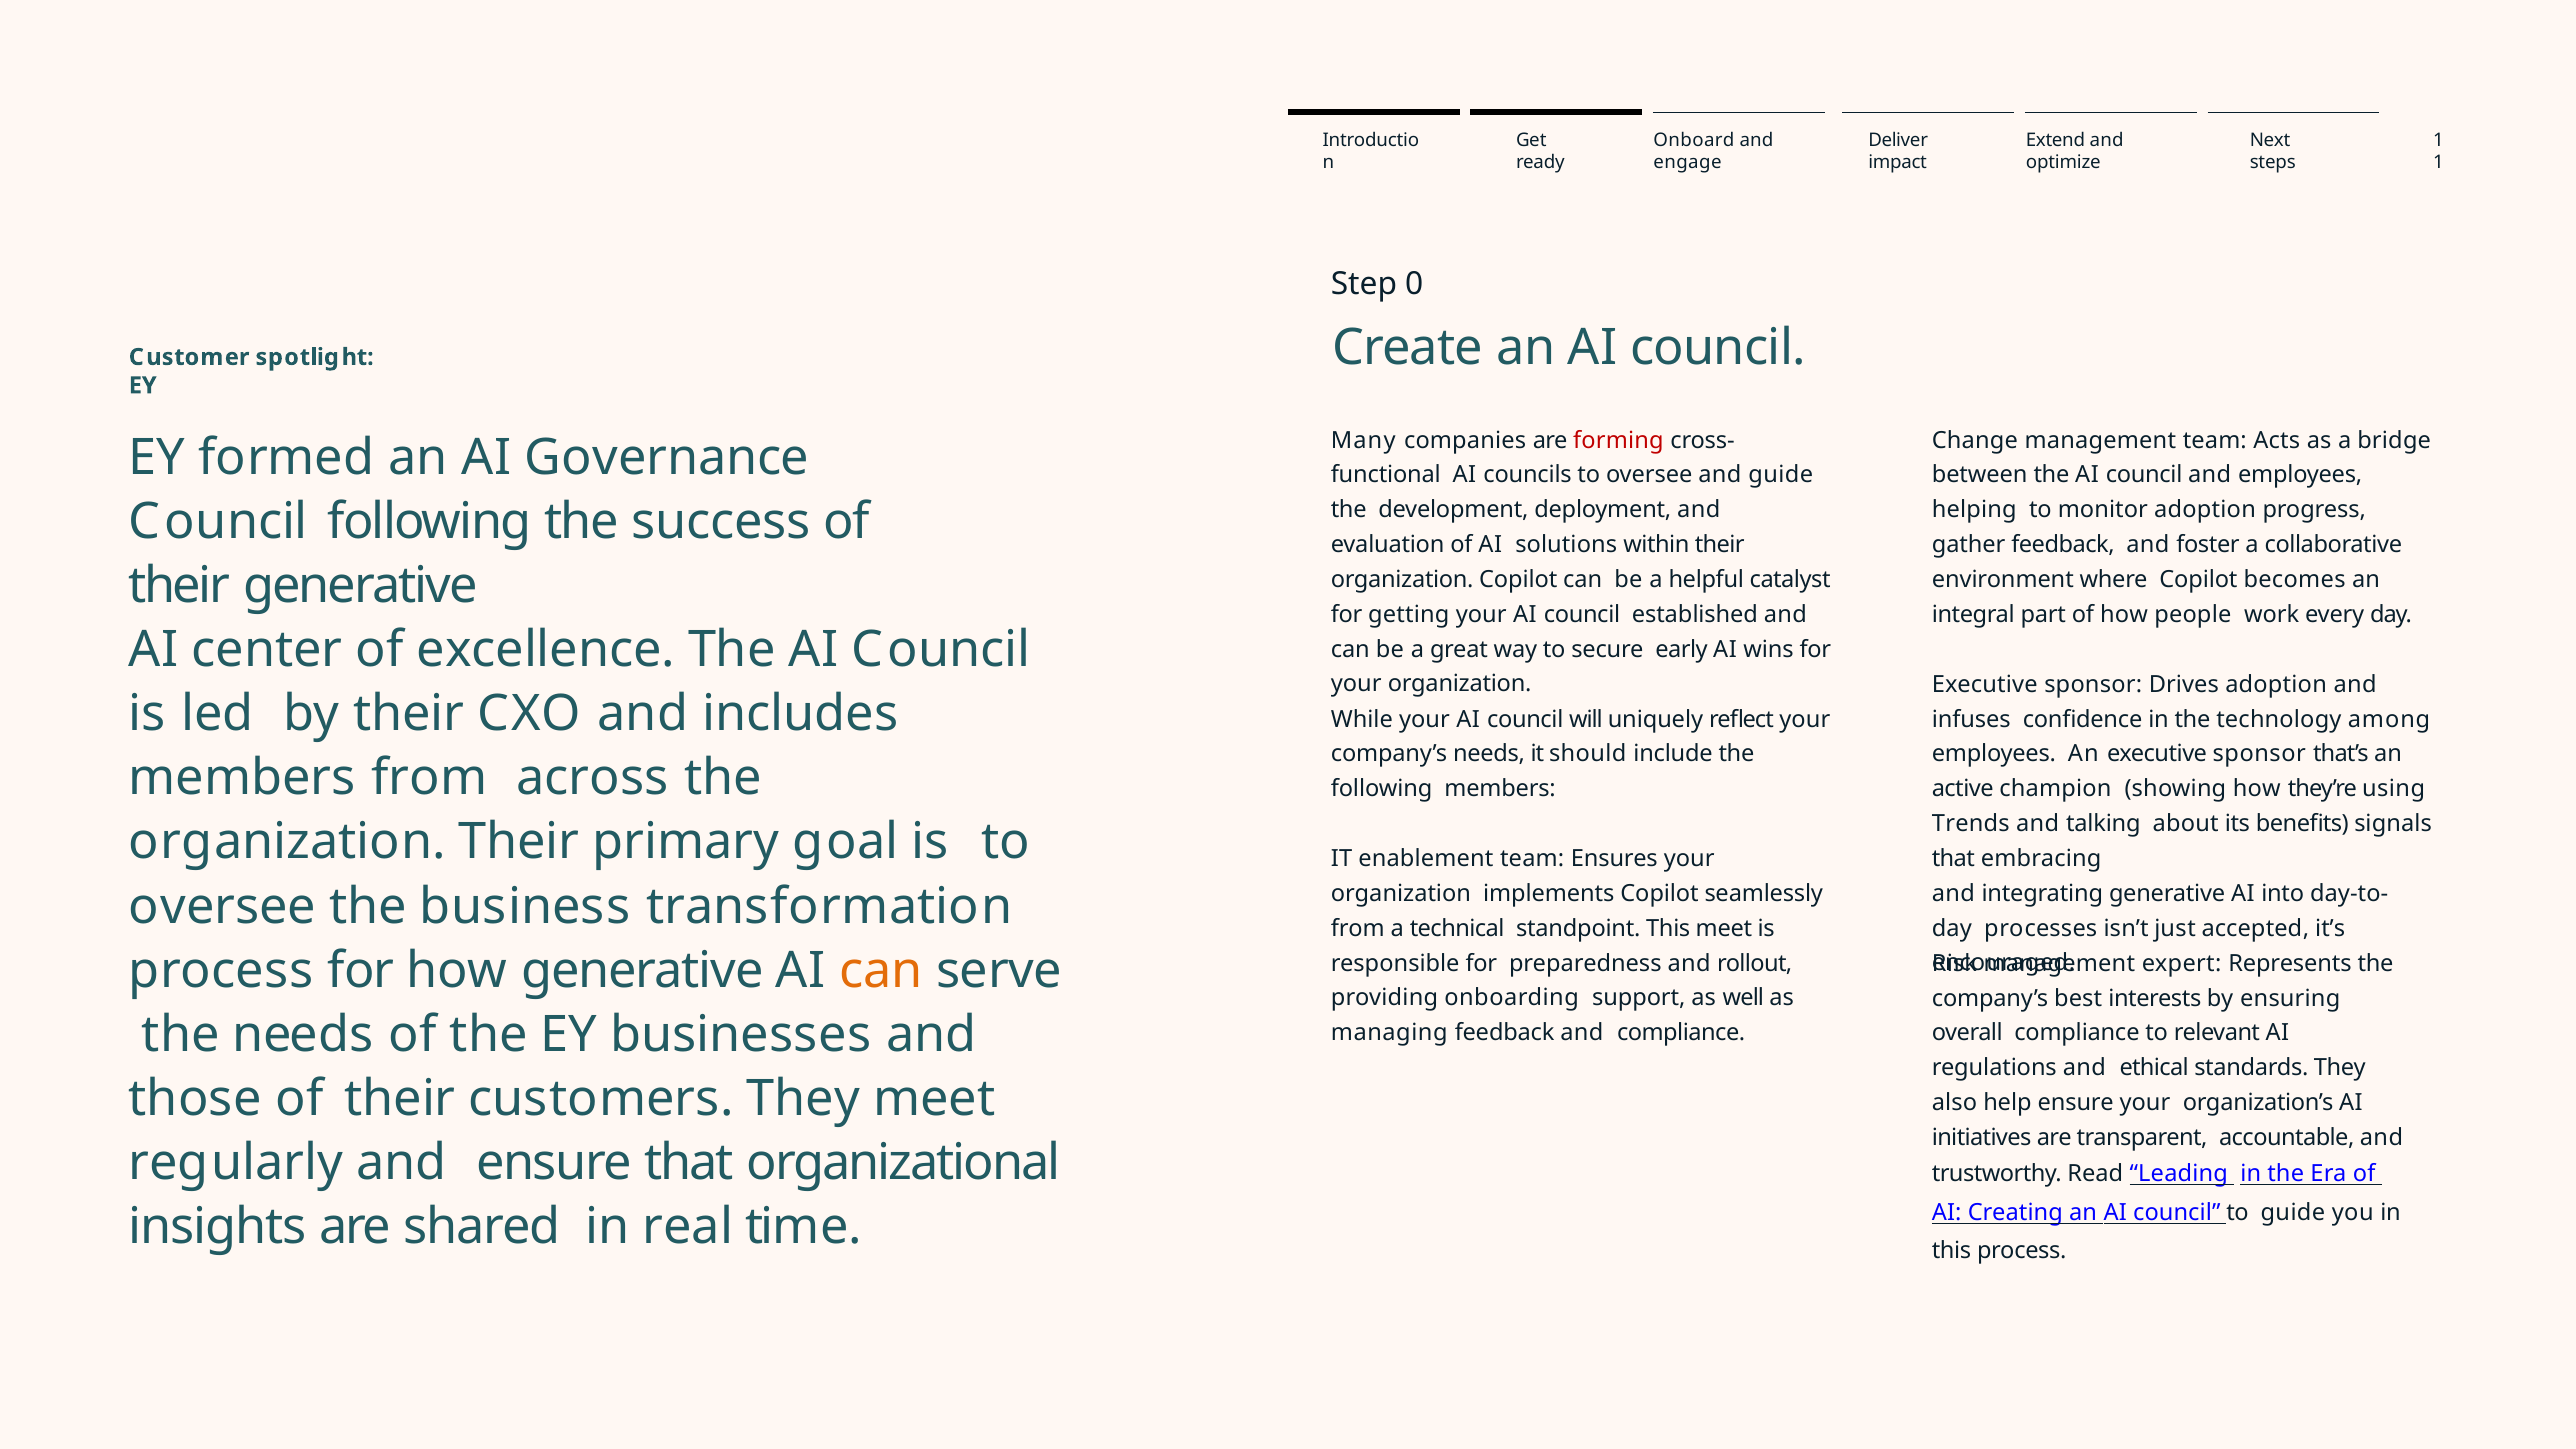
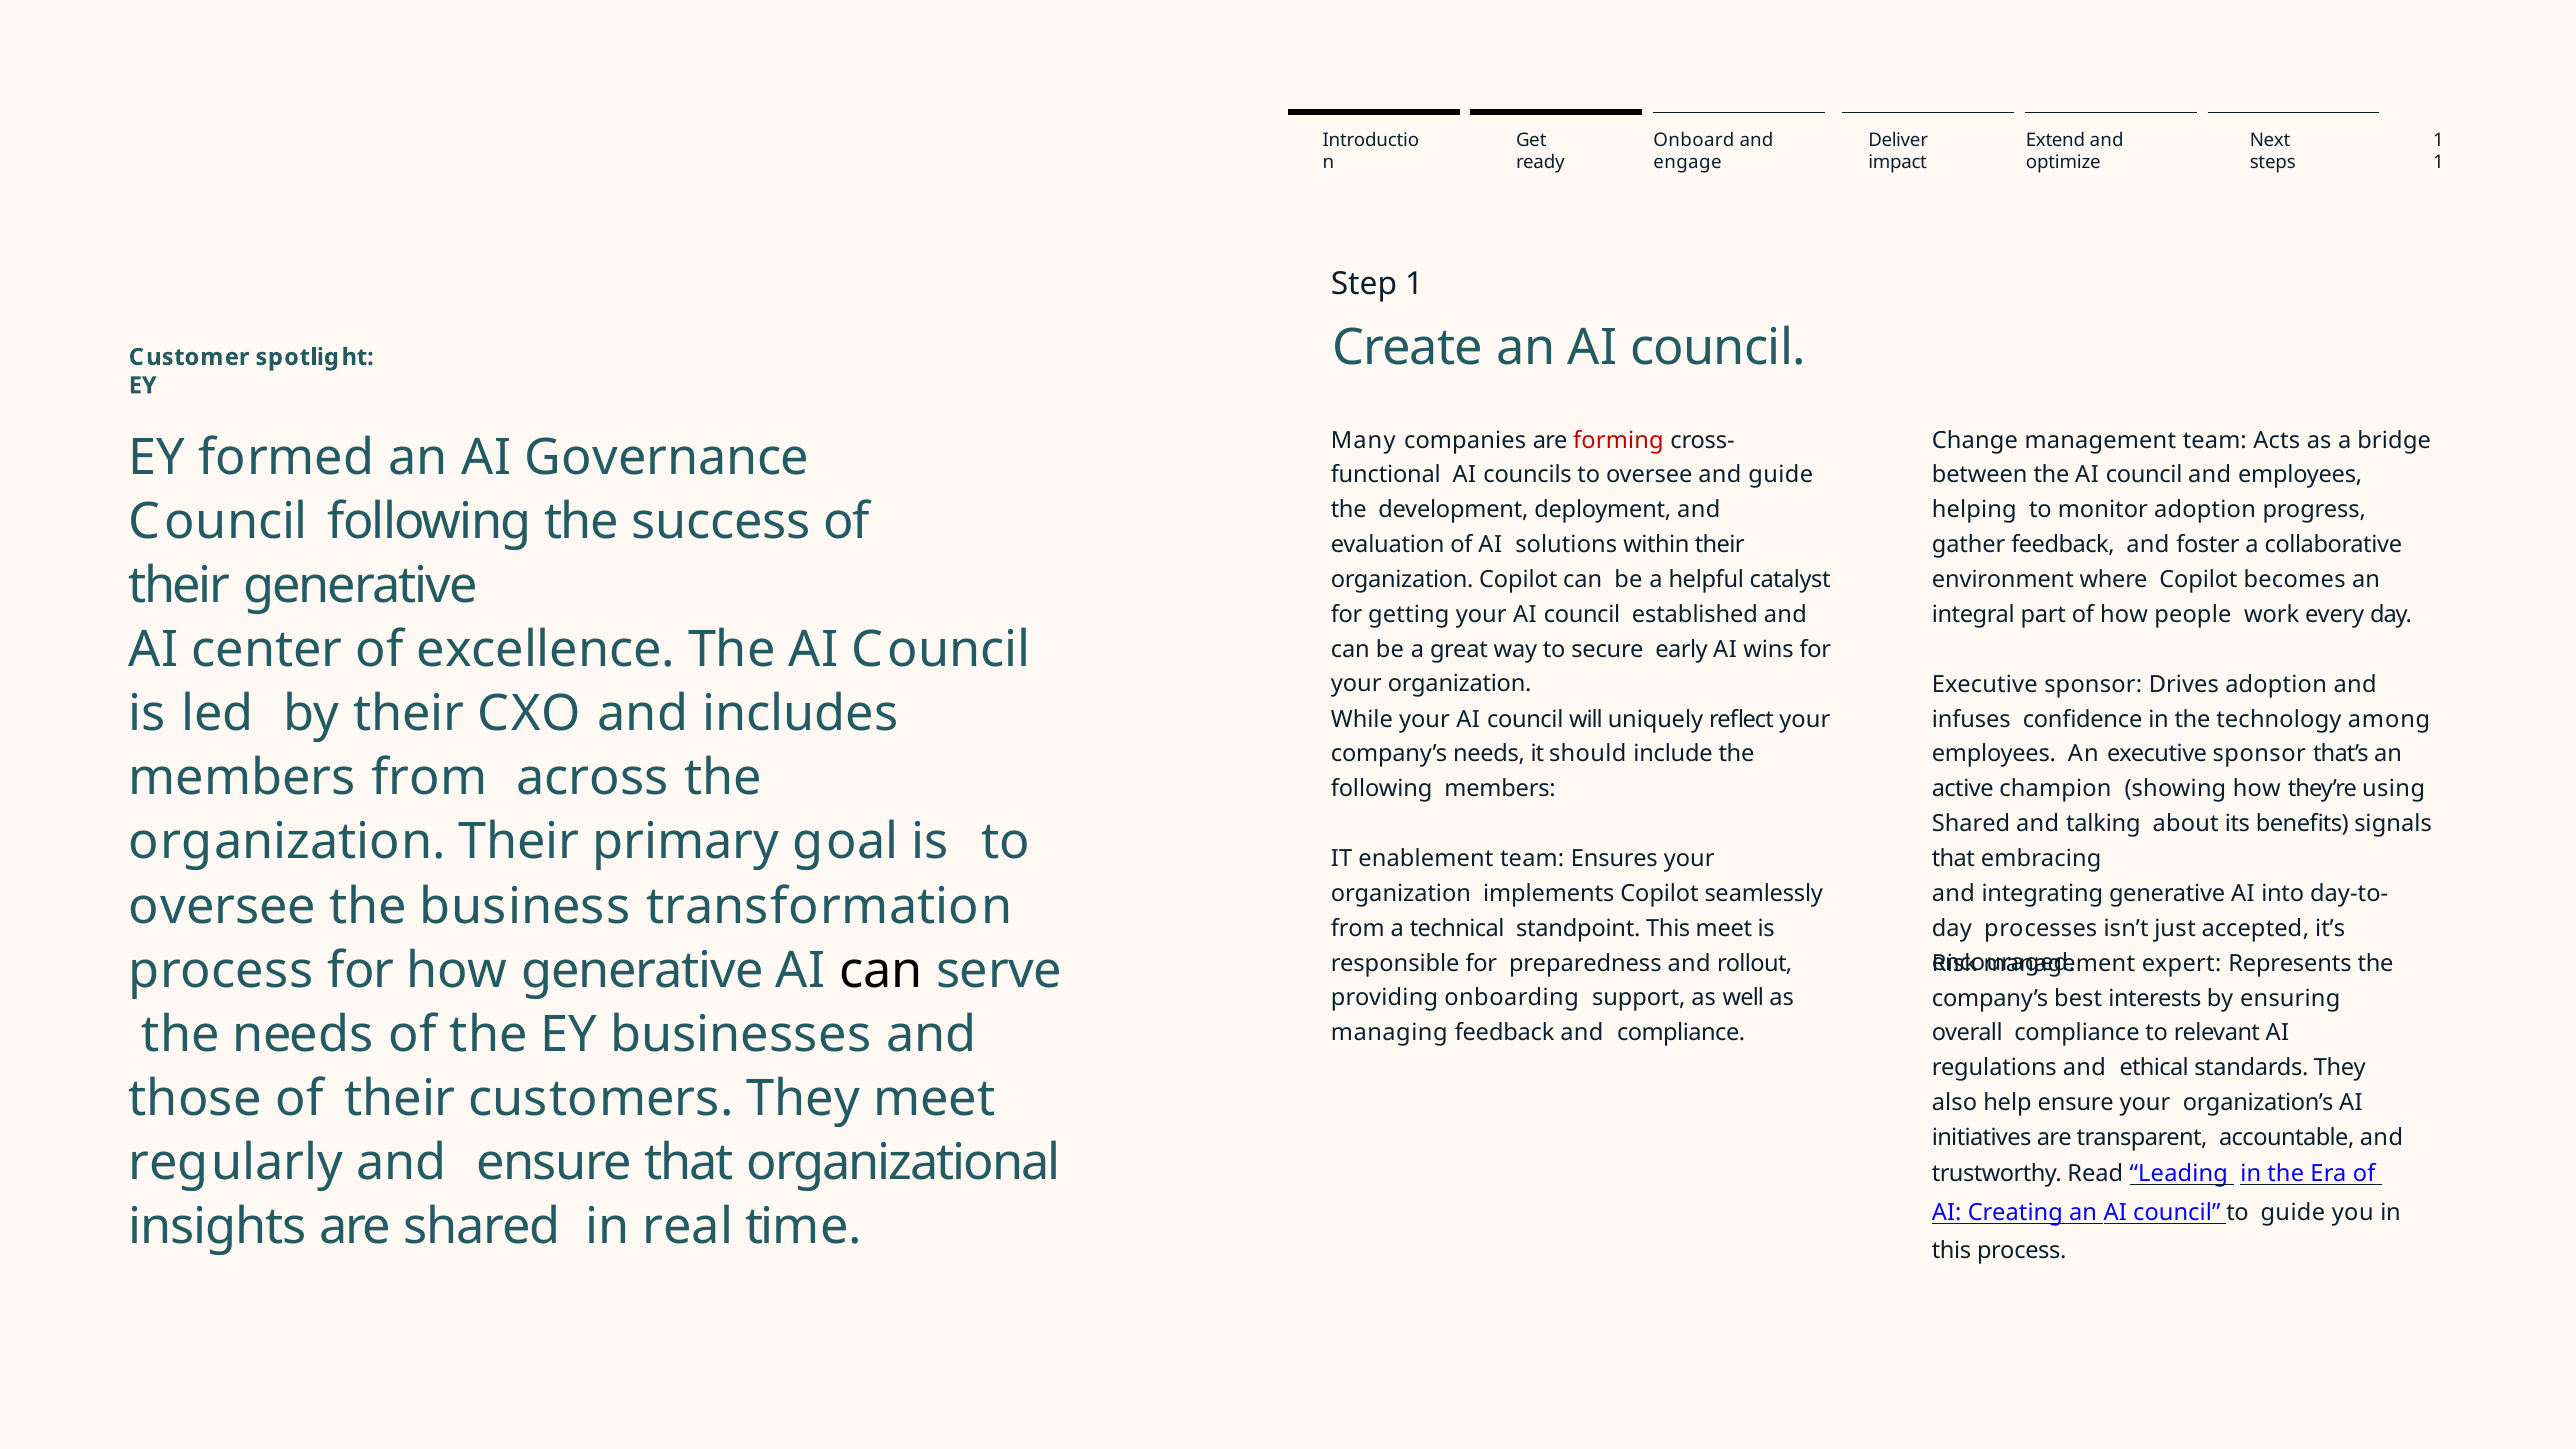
Step 0: 0 -> 1
Trends at (1971, 824): Trends -> Shared
can at (881, 971) colour: orange -> black
